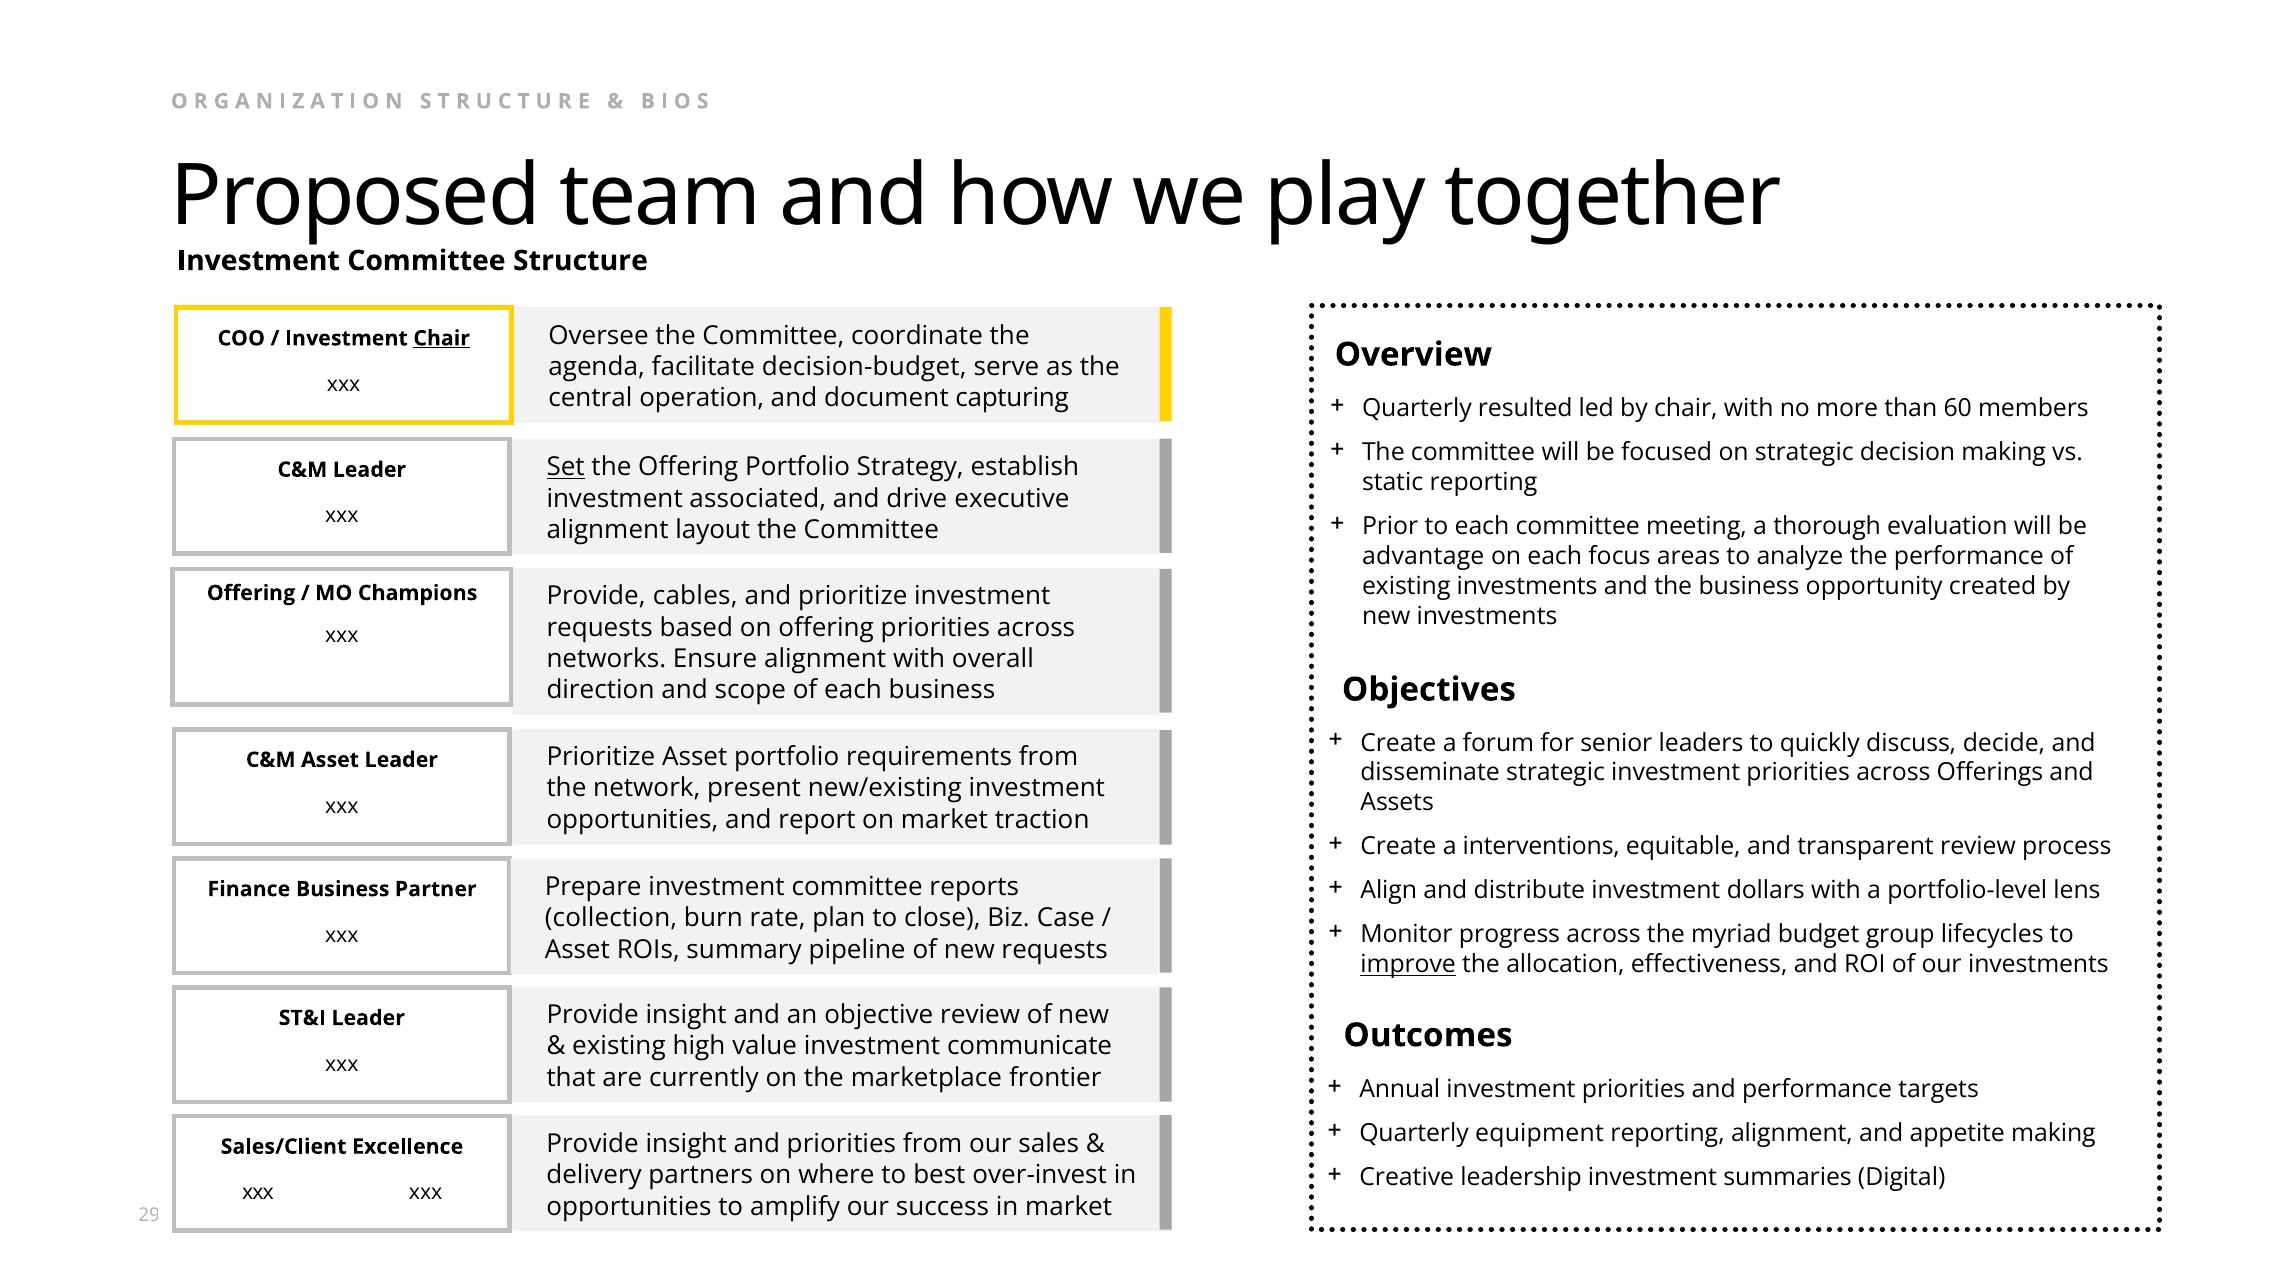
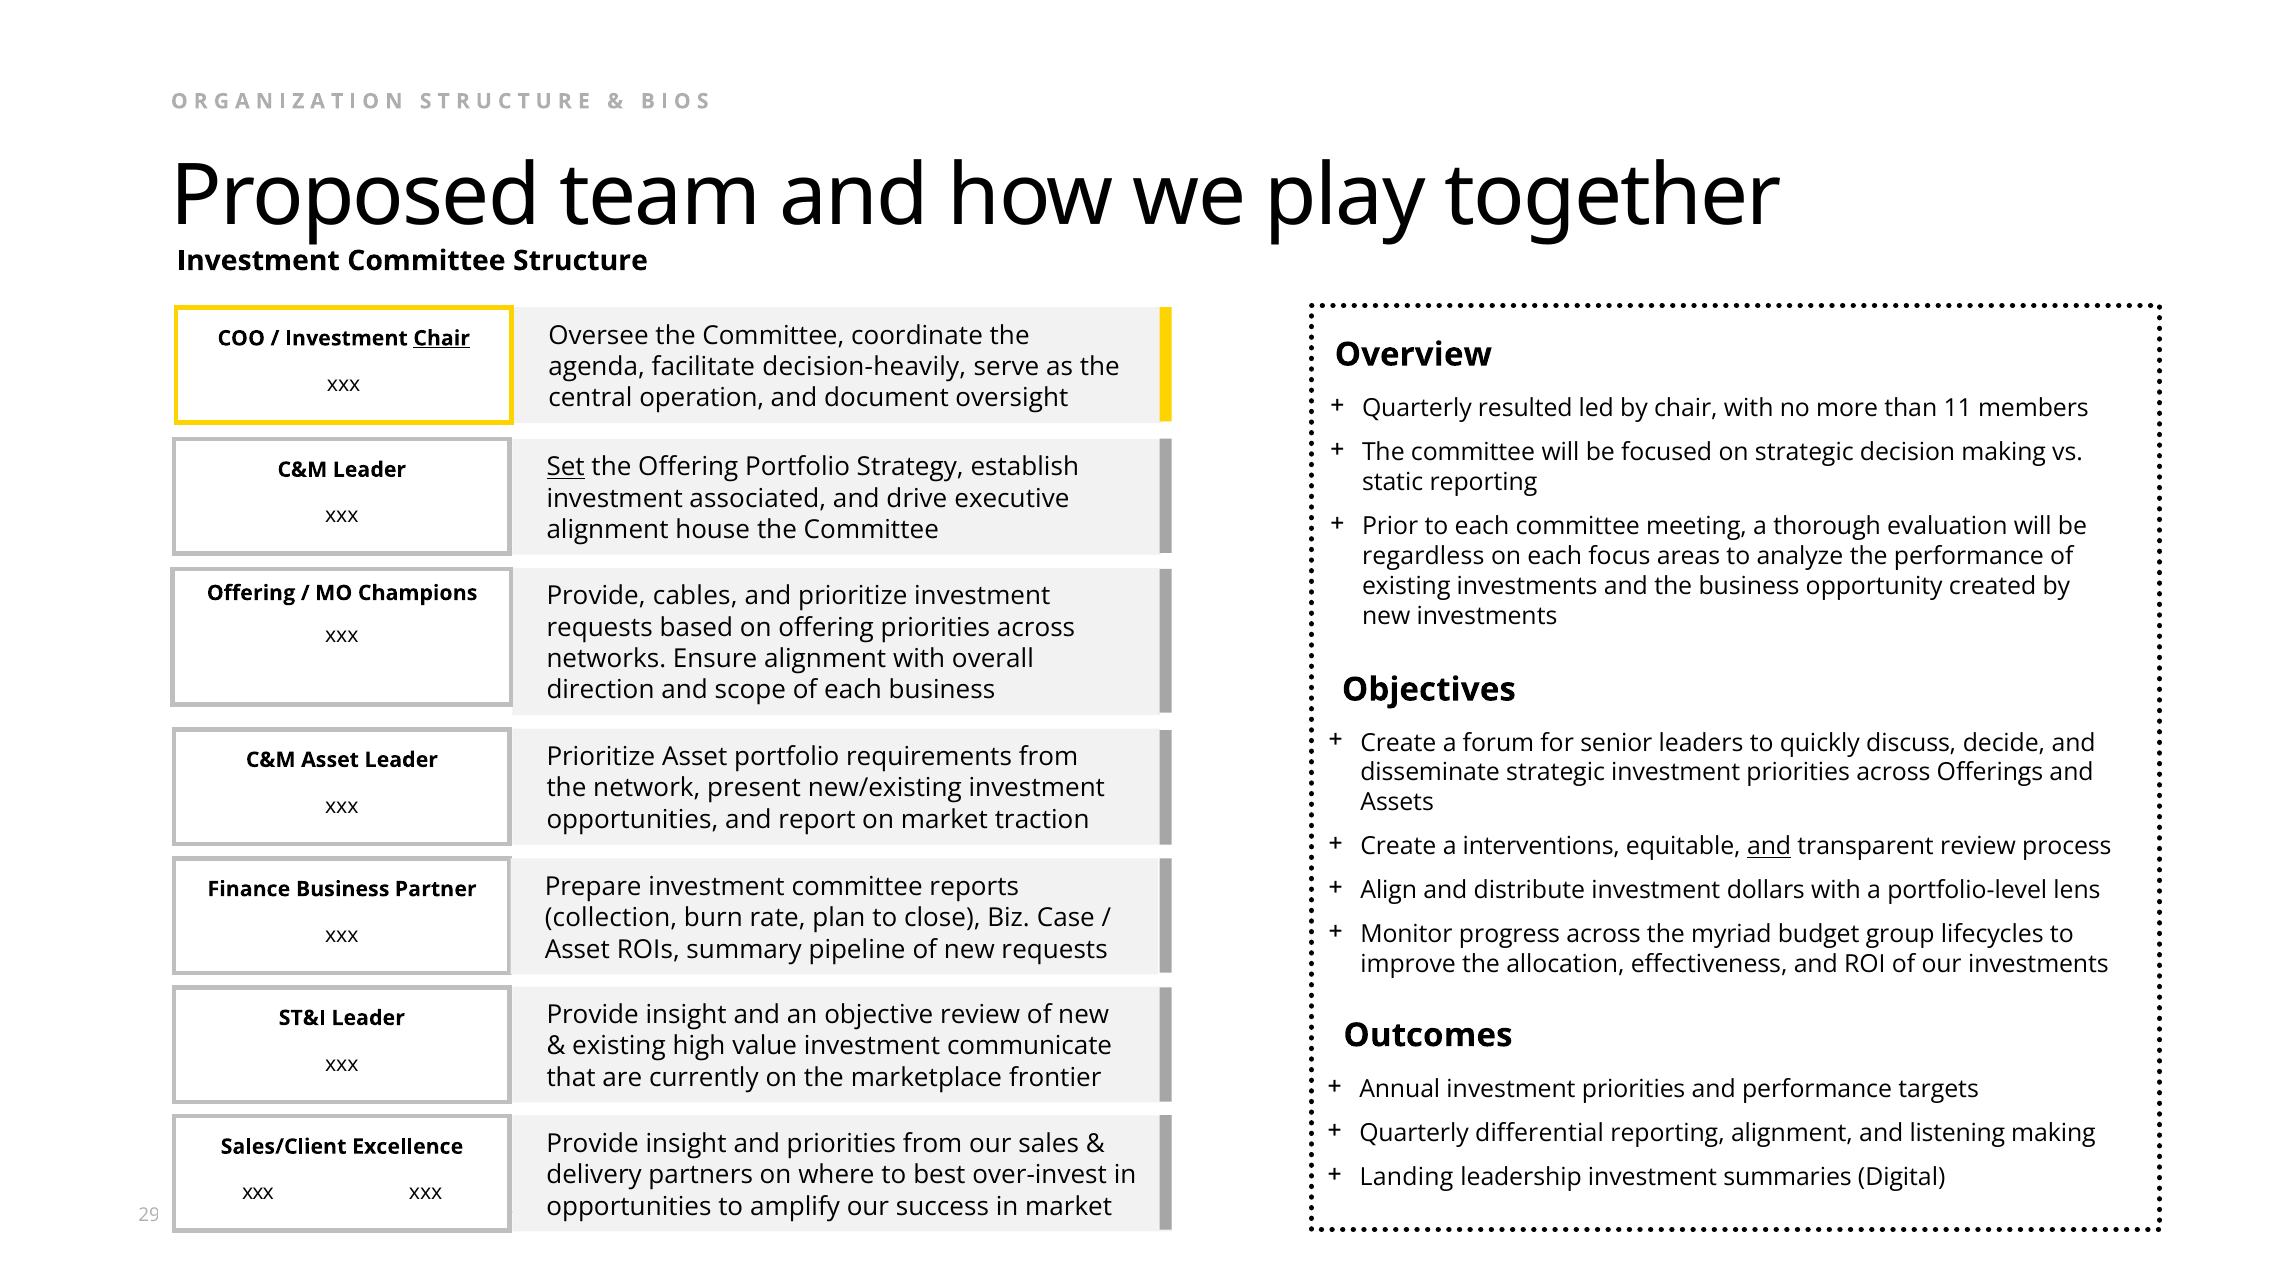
decision-budget: decision-budget -> decision-heavily
capturing: capturing -> oversight
60: 60 -> 11
layout: layout -> house
advantage: advantage -> regardless
and at (1769, 847) underline: none -> present
improve underline: present -> none
equipment: equipment -> differential
appetite: appetite -> listening
Creative: Creative -> Landing
